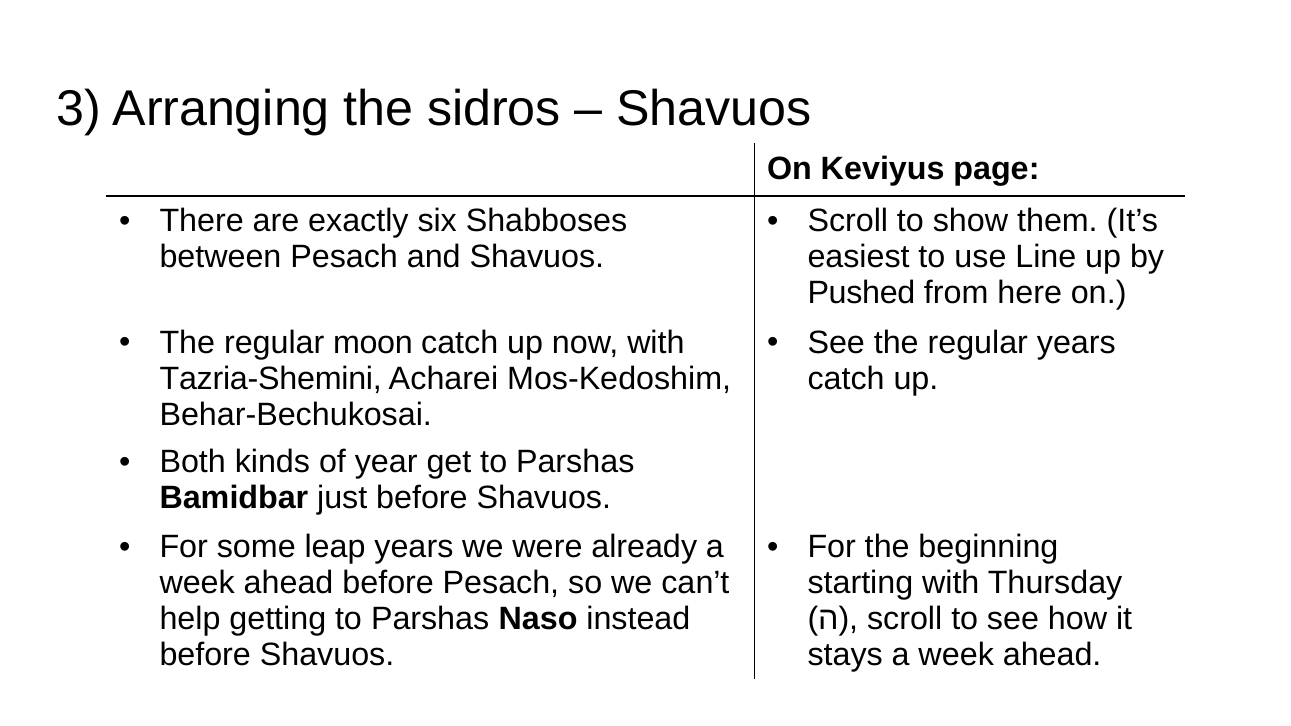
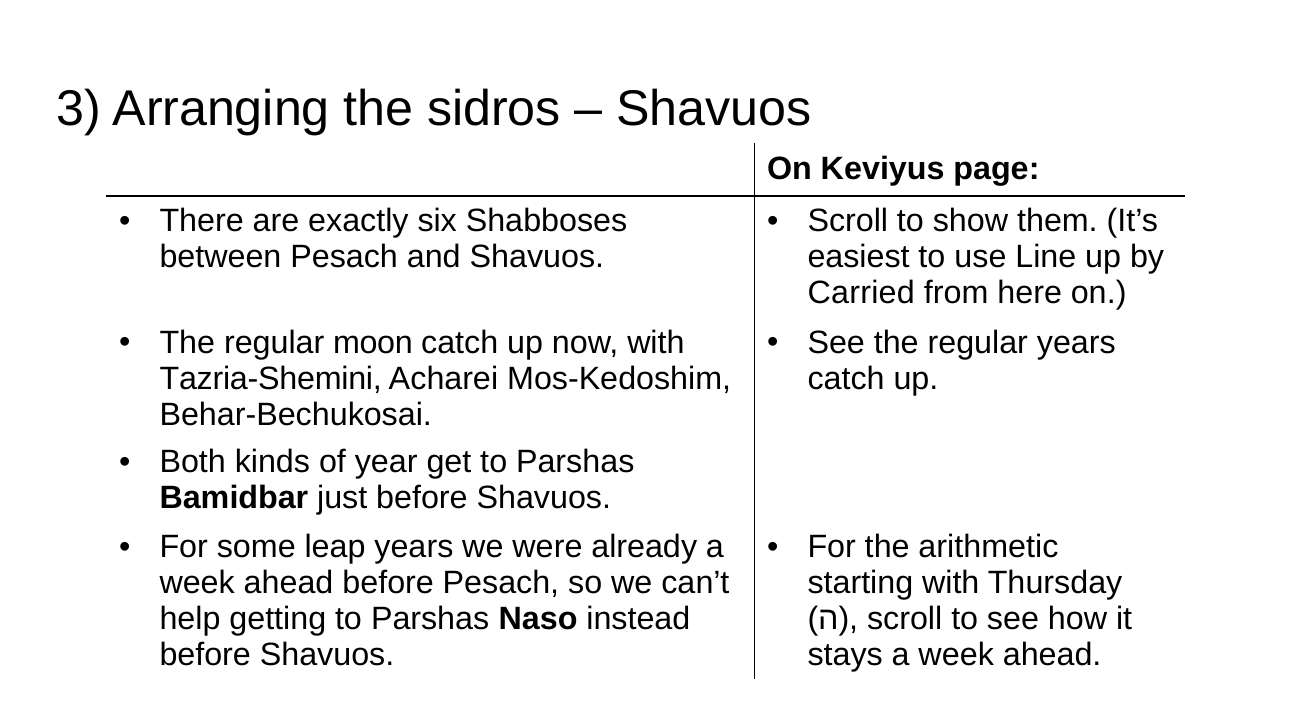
Pushed: Pushed -> Carried
beginning: beginning -> arithmetic
